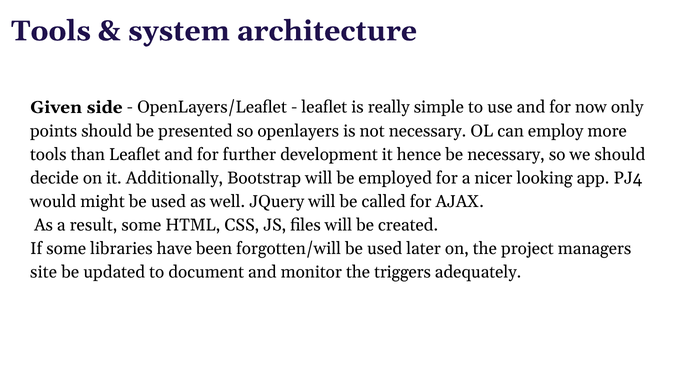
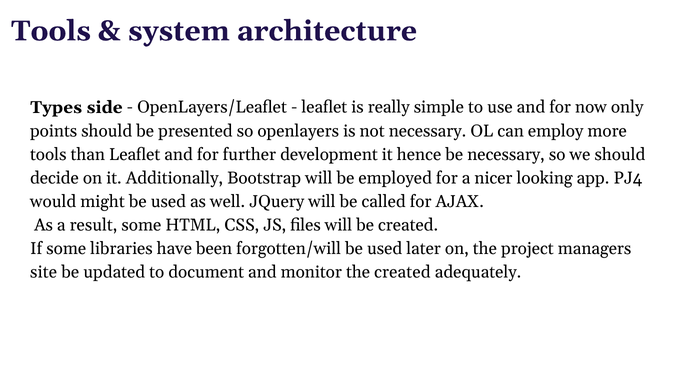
Given: Given -> Types
the triggers: triggers -> created
